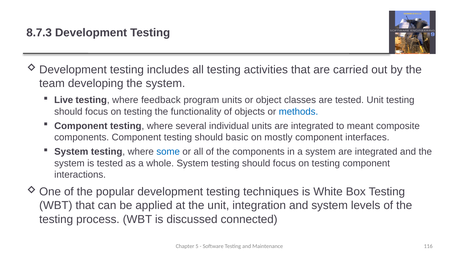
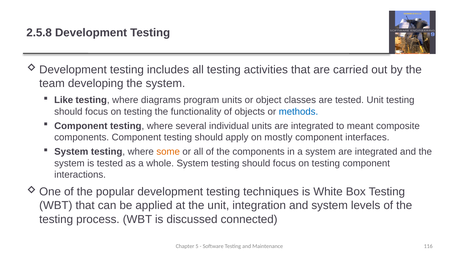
8.7.3: 8.7.3 -> 2.5.8
Live: Live -> Like
feedback: feedback -> diagrams
basic: basic -> apply
some colour: blue -> orange
